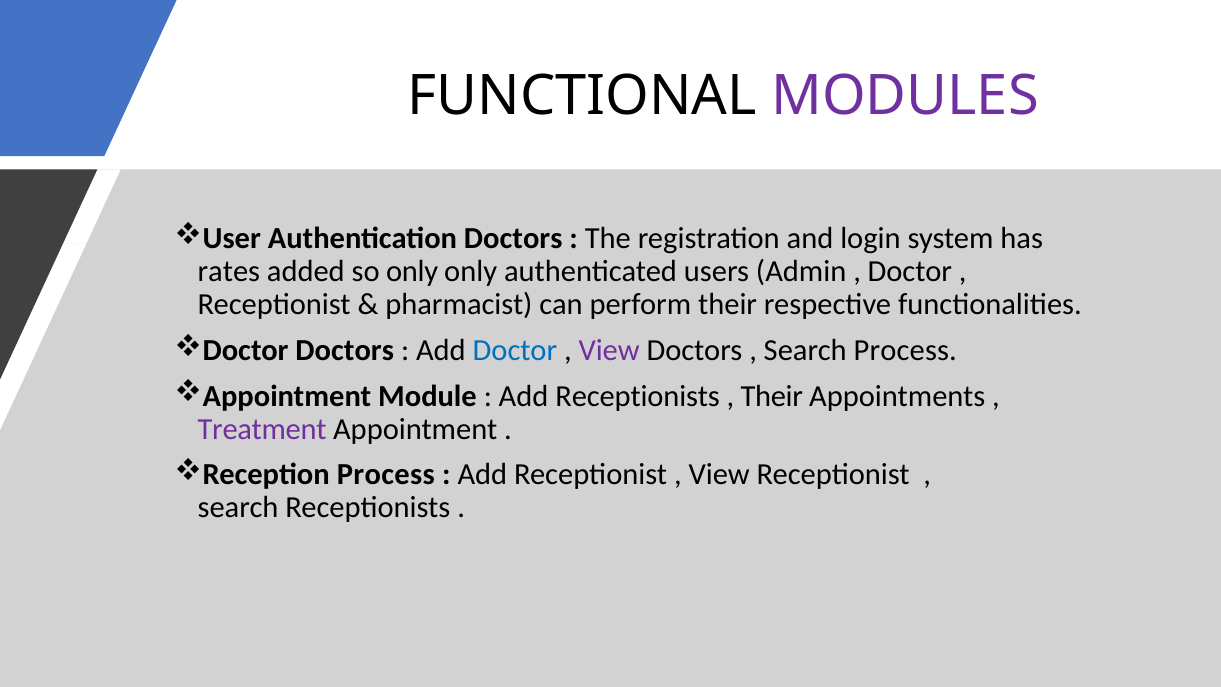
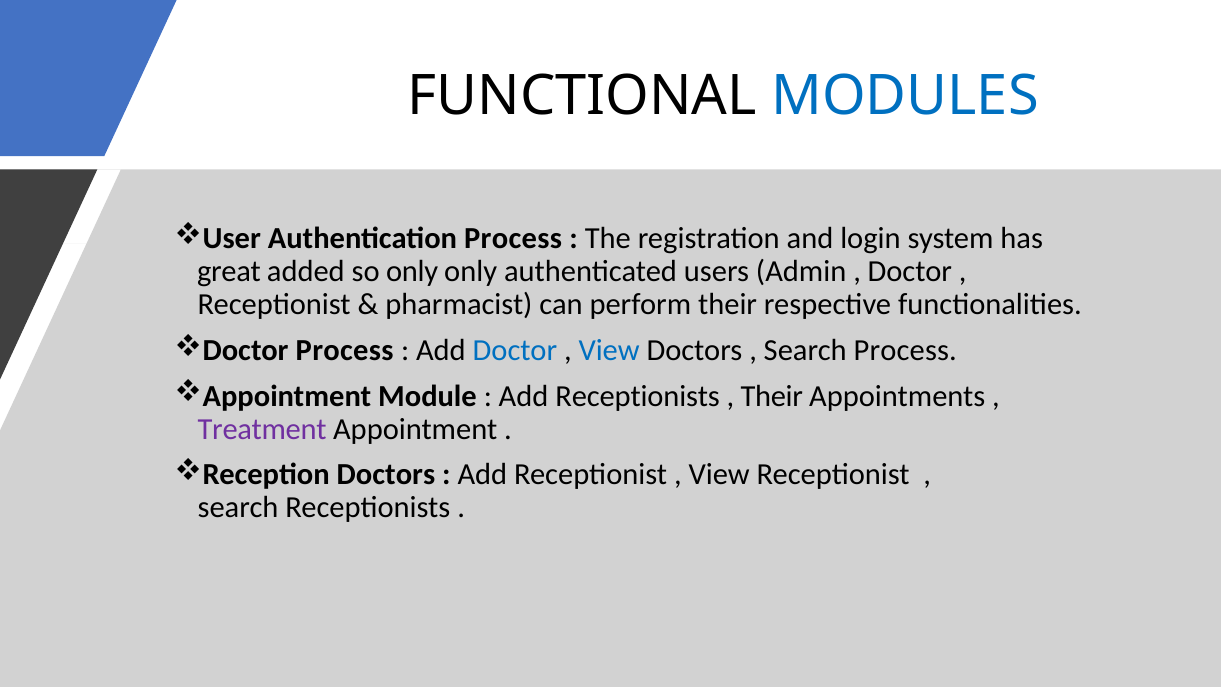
MODULES colour: purple -> blue
Authentication Doctors: Doctors -> Process
rates: rates -> great
Doctor Doctors: Doctors -> Process
View at (609, 350) colour: purple -> blue
Reception Process: Process -> Doctors
